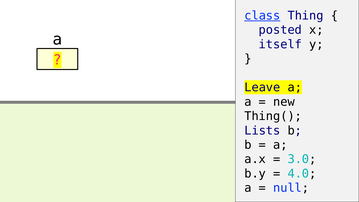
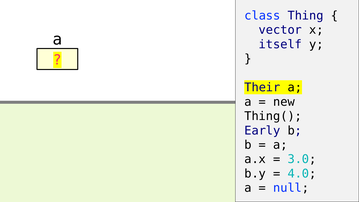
class underline: present -> none
posted: posted -> vector
Leave: Leave -> Their
Lists: Lists -> Early
